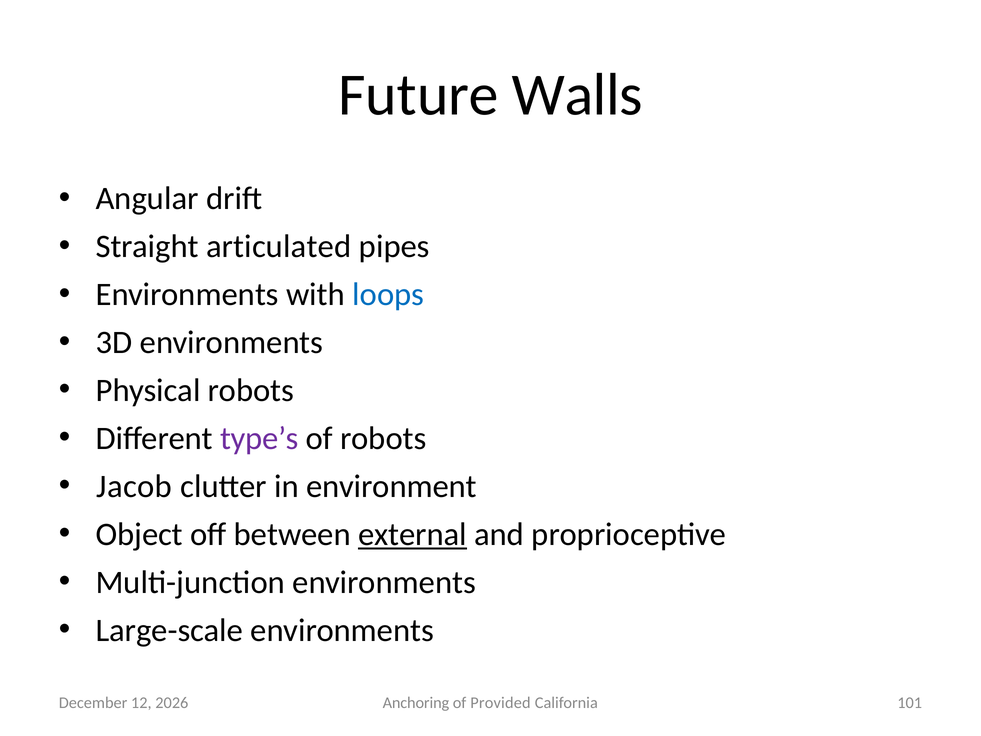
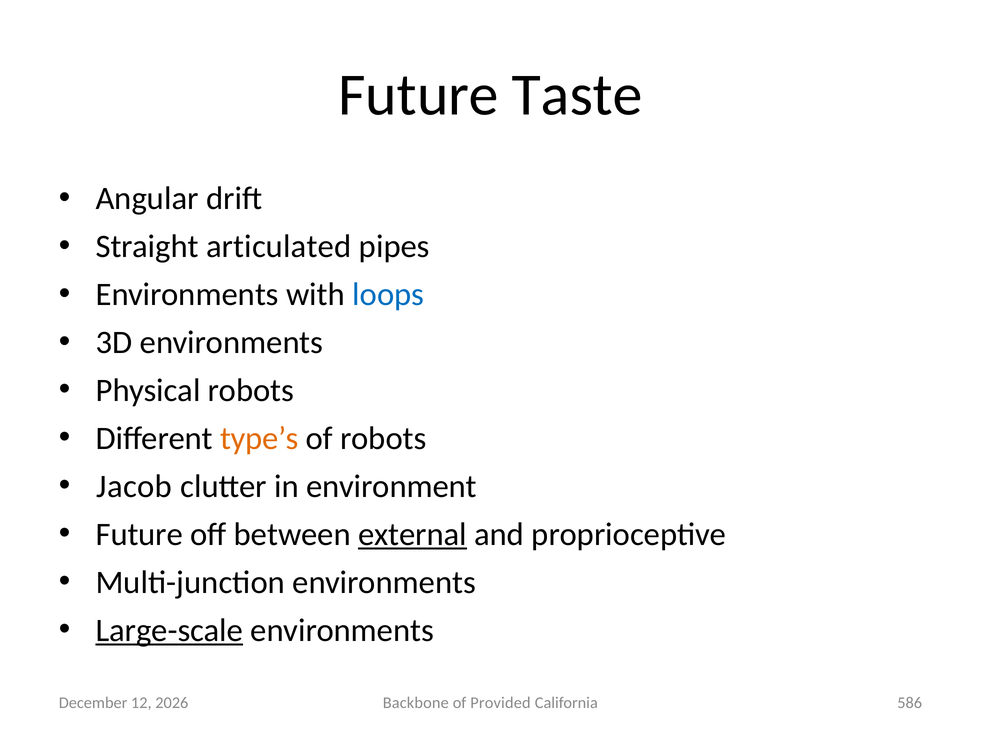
Walls: Walls -> Taste
type’s colour: purple -> orange
Object at (139, 534): Object -> Future
Large-scale underline: none -> present
Anchoring: Anchoring -> Backbone
101: 101 -> 586
